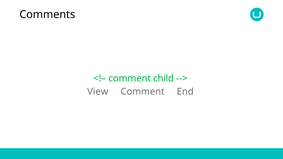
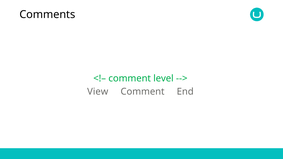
child: child -> level
